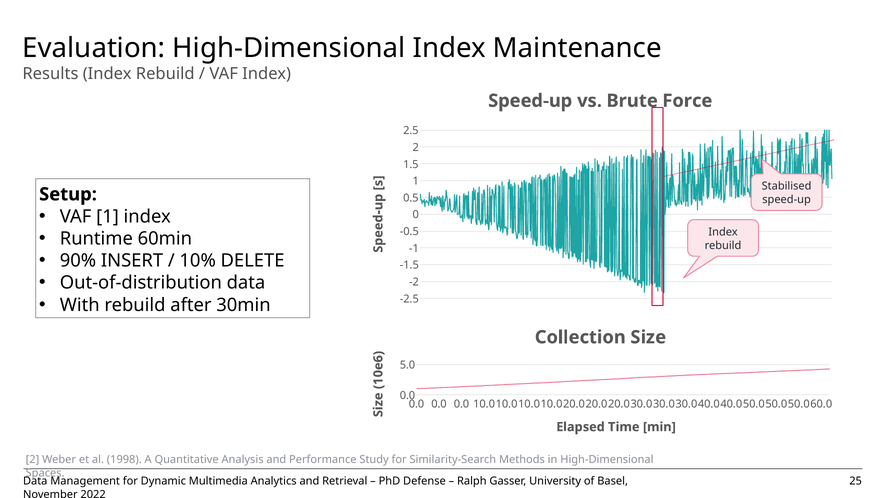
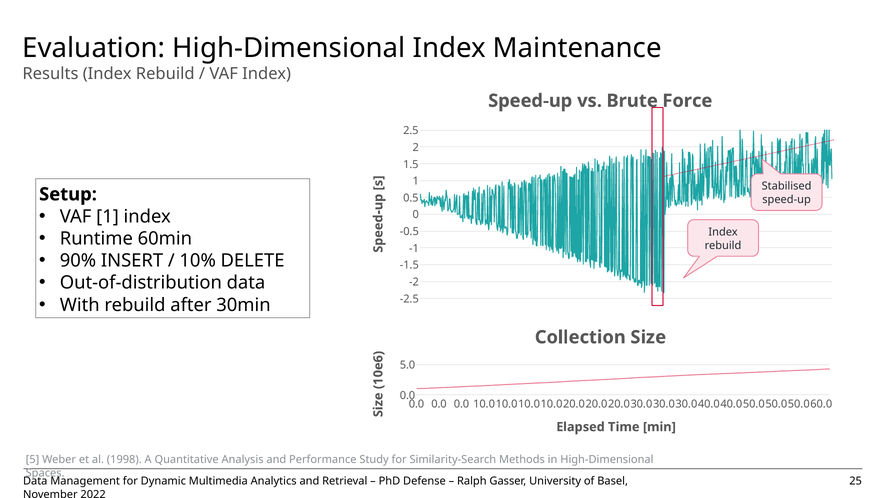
2 at (33, 459): 2 -> 5
